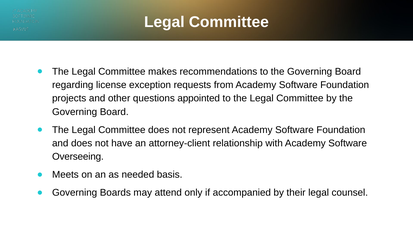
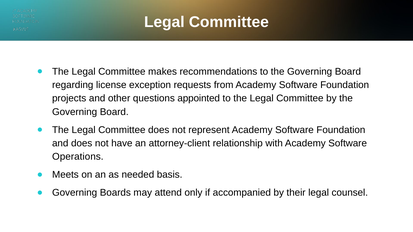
Overseeing: Overseeing -> Operations
